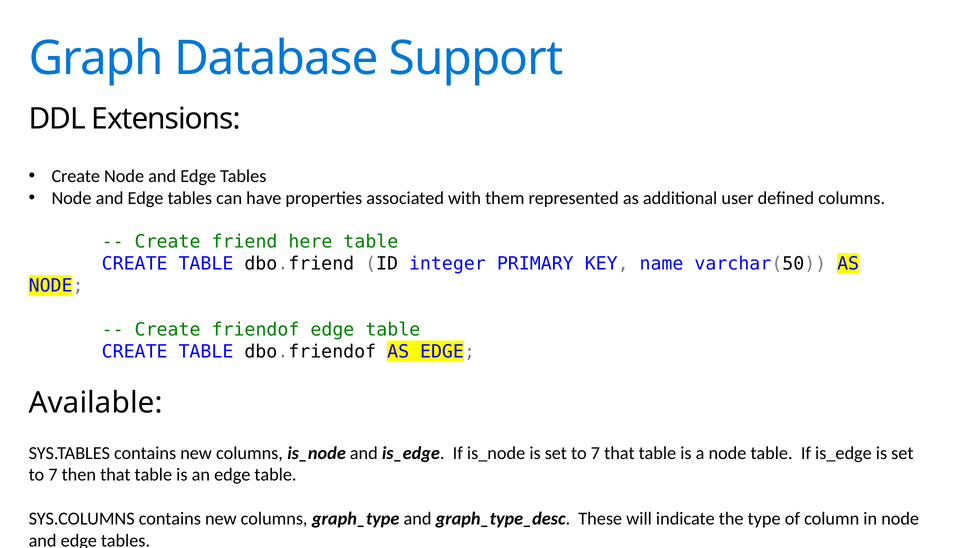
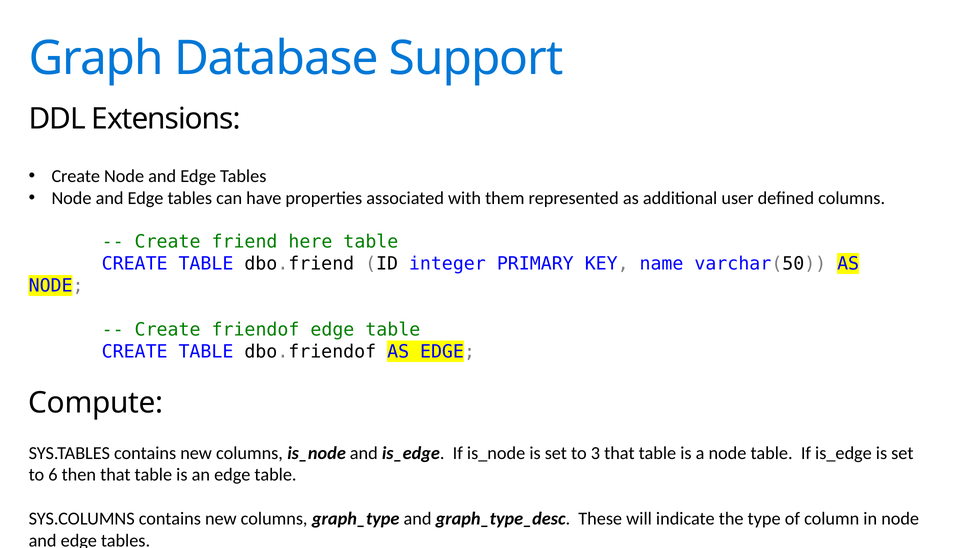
Available: Available -> Compute
7 at (595, 453): 7 -> 3
7 at (53, 475): 7 -> 6
